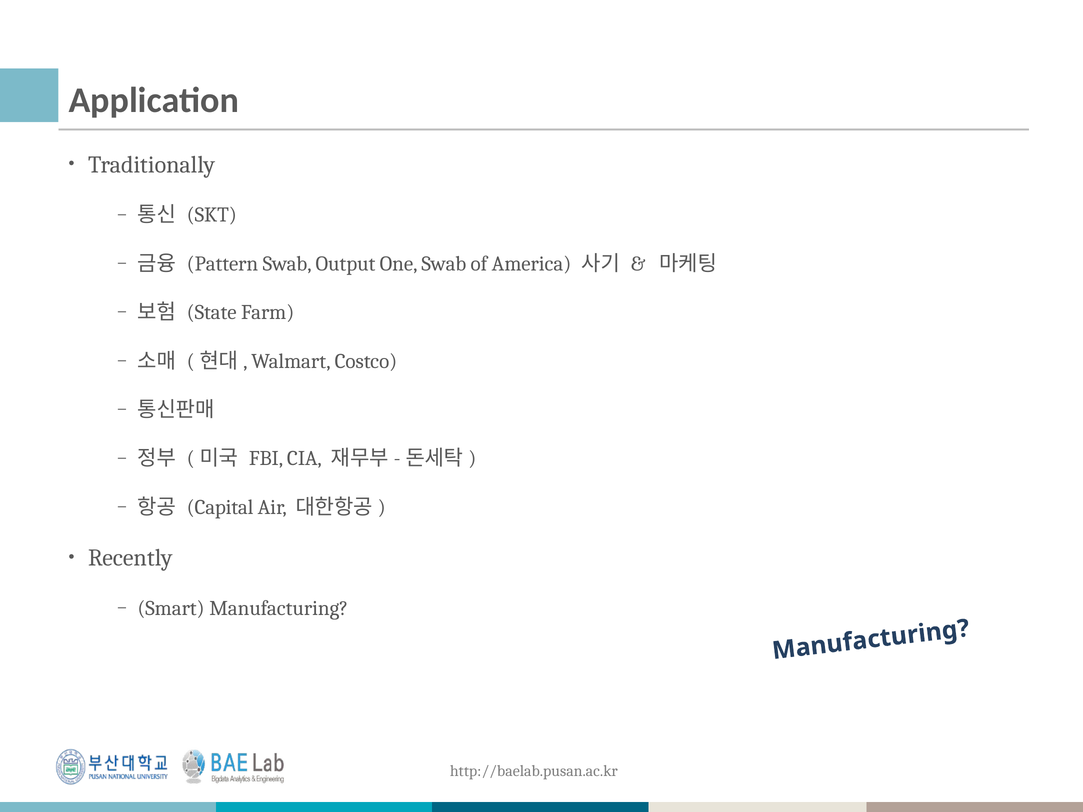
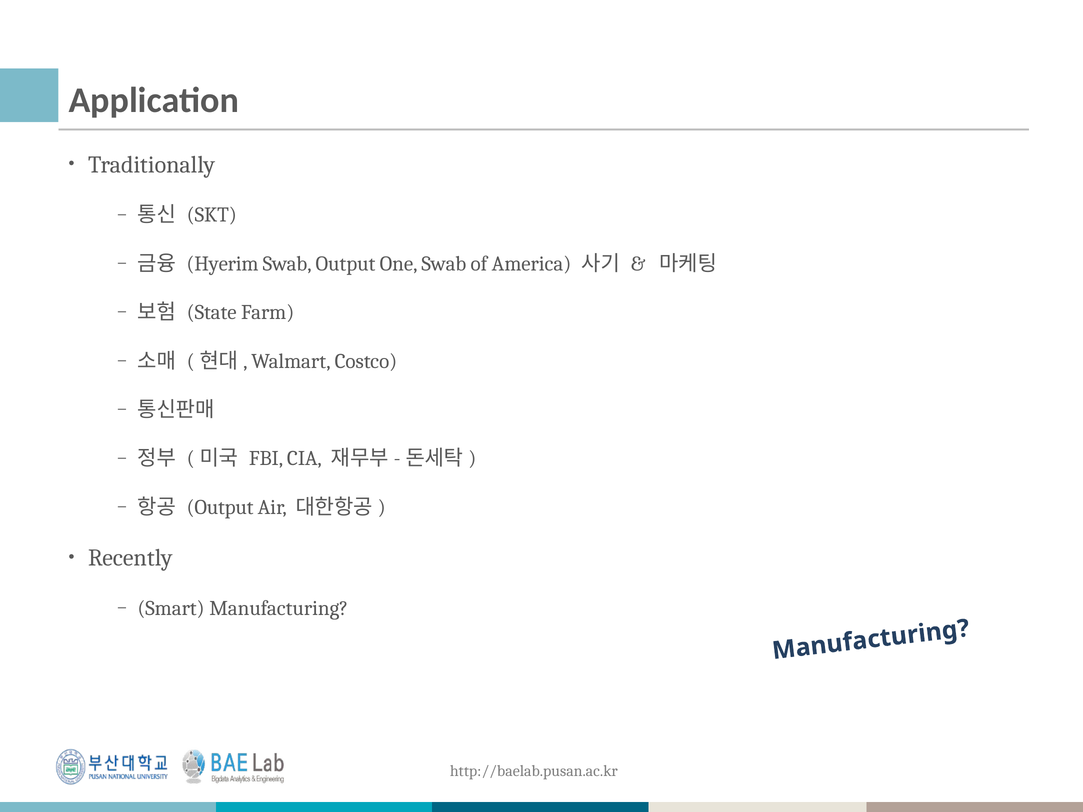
Pattern: Pattern -> Hyerim
Capital at (220, 507): Capital -> Output
